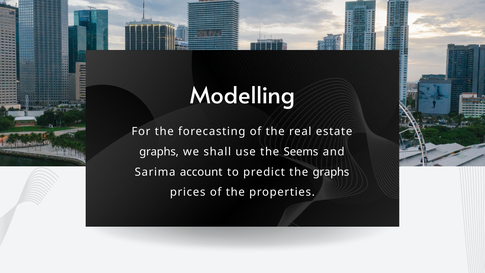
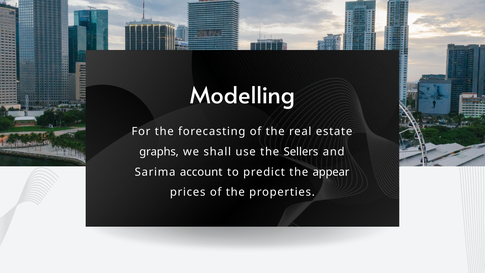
Seems: Seems -> Sellers
the graphs: graphs -> appear
